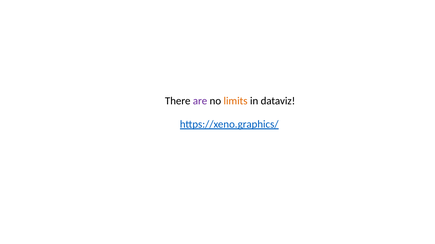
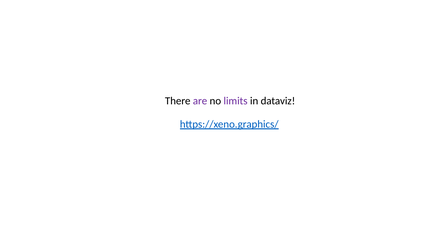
limits colour: orange -> purple
